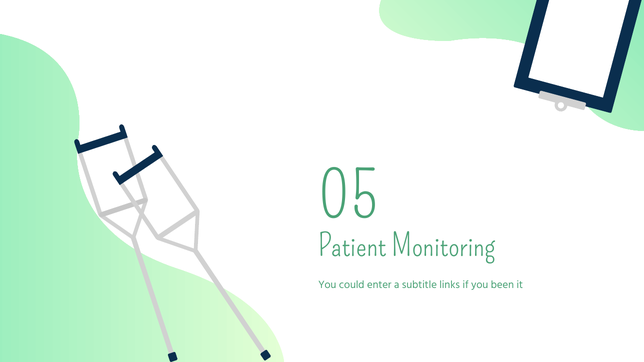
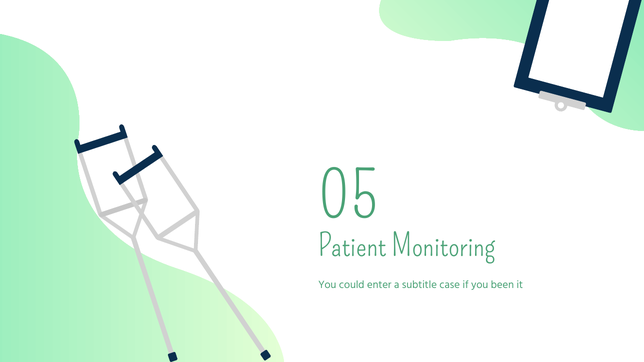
links: links -> case
